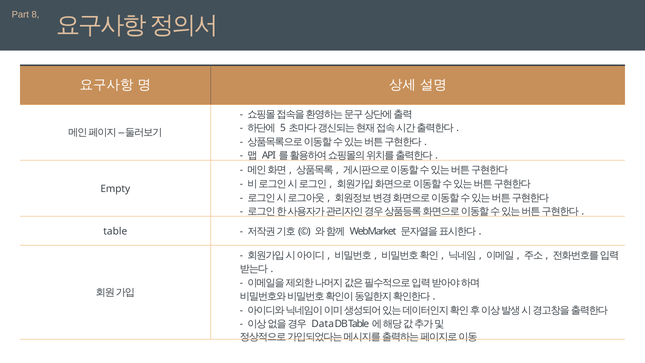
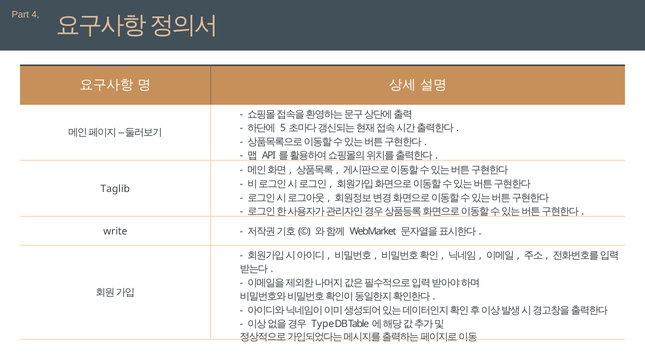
8: 8 -> 4
Empty: Empty -> Taglib
table at (115, 231): table -> write
Data: Data -> Type
